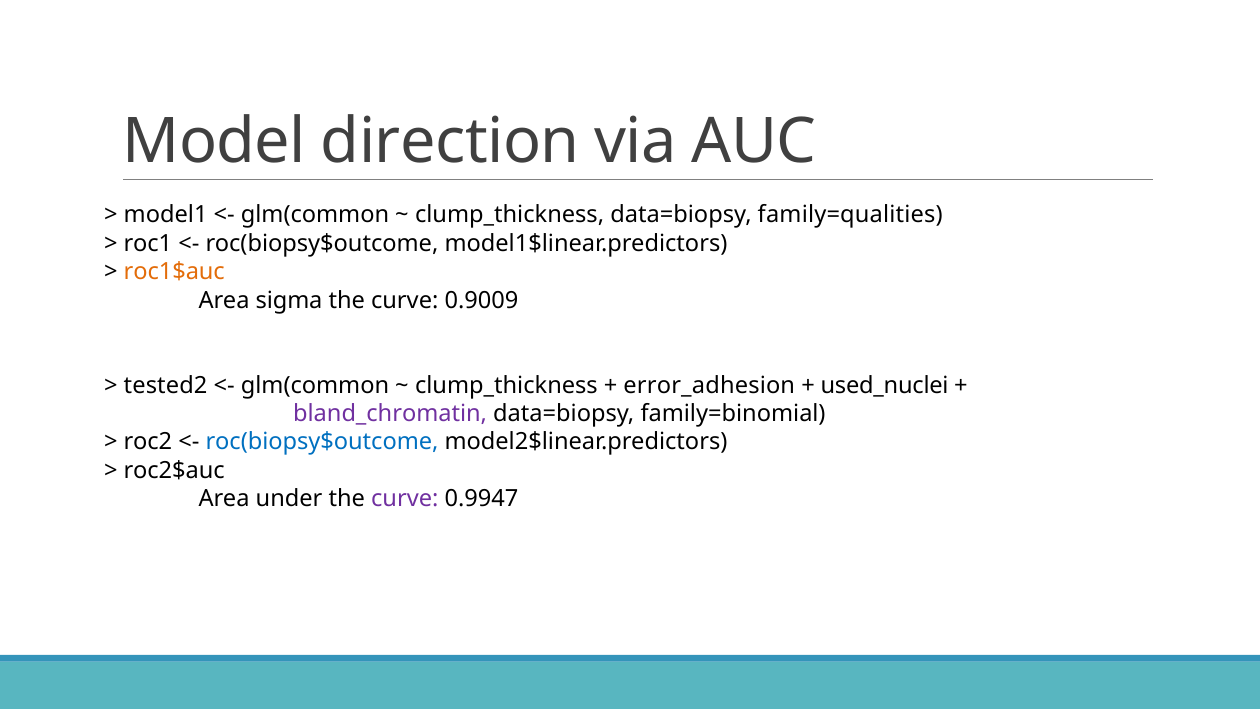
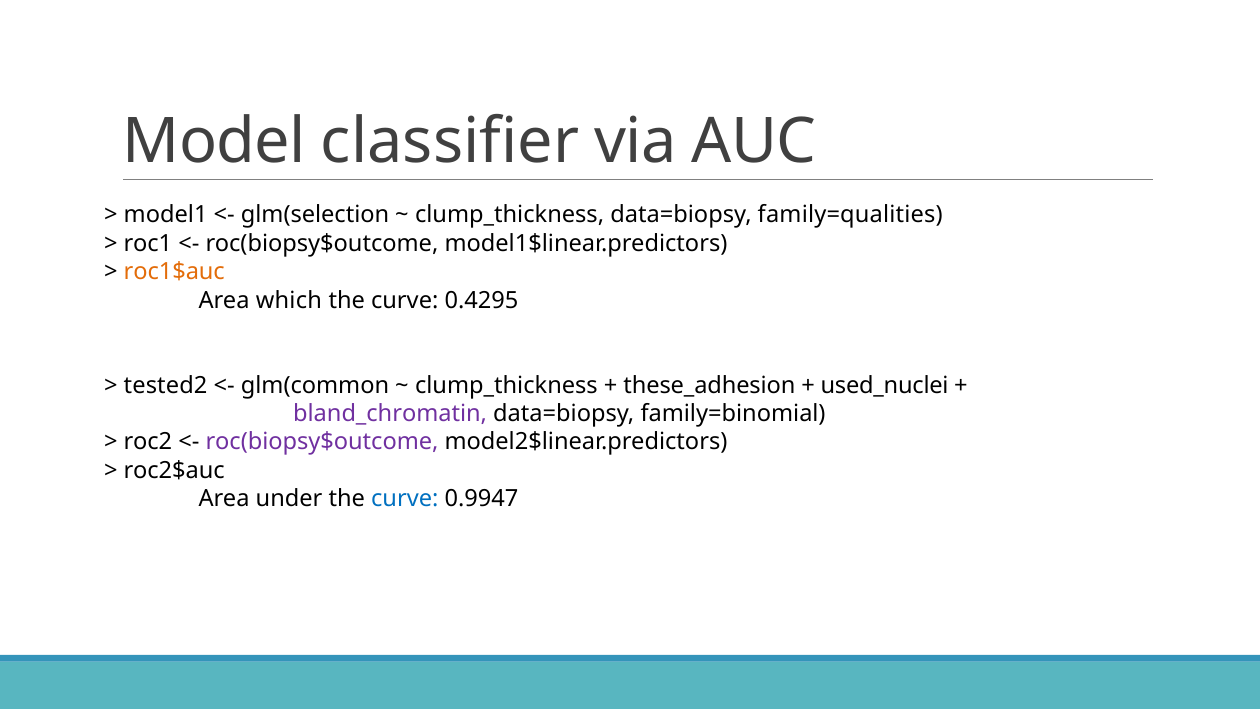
direction: direction -> classifier
glm(common at (315, 215): glm(common -> glm(selection
sigma: sigma -> which
0.9009: 0.9009 -> 0.4295
error_adhesion: error_adhesion -> these_adhesion
roc(biopsy$outcome at (322, 442) colour: blue -> purple
curve at (405, 499) colour: purple -> blue
